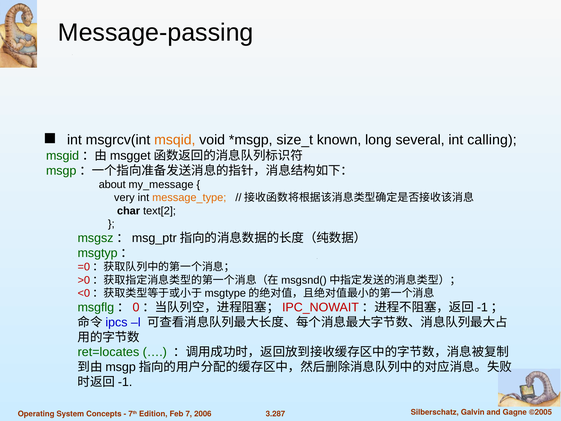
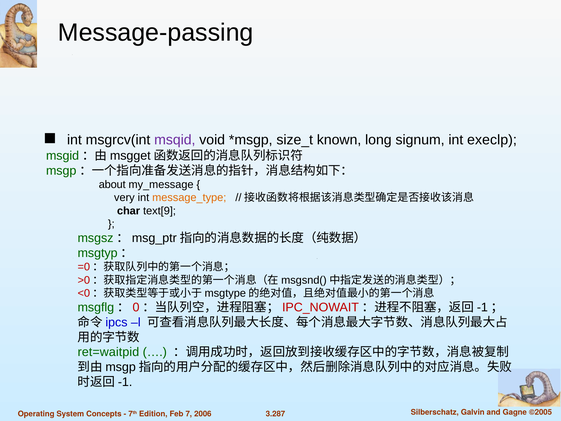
msqid colour: orange -> purple
several: several -> signum
calling: calling -> execlp
text[2: text[2 -> text[9
ret=locates: ret=locates -> ret=waitpid
